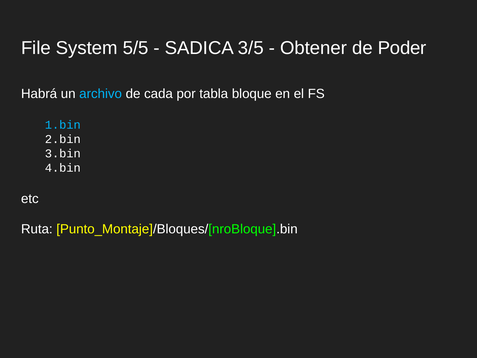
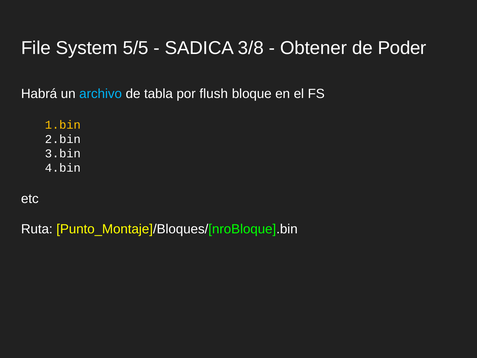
3/5: 3/5 -> 3/8
cada: cada -> tabla
tabla: tabla -> flush
1.bin colour: light blue -> yellow
